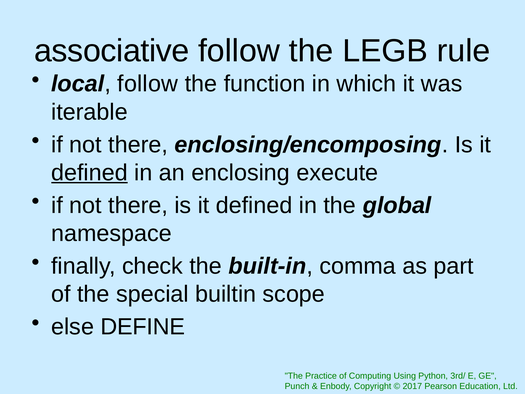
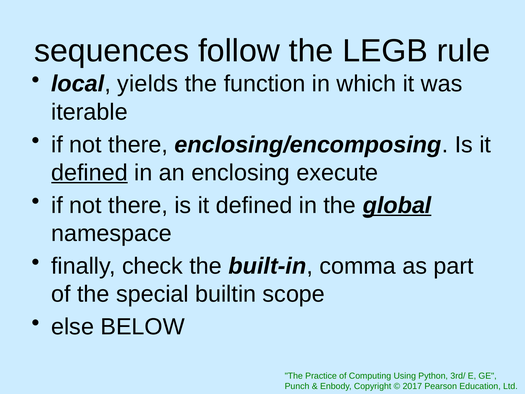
associative: associative -> sequences
local follow: follow -> yields
global underline: none -> present
DEFINE: DEFINE -> BELOW
